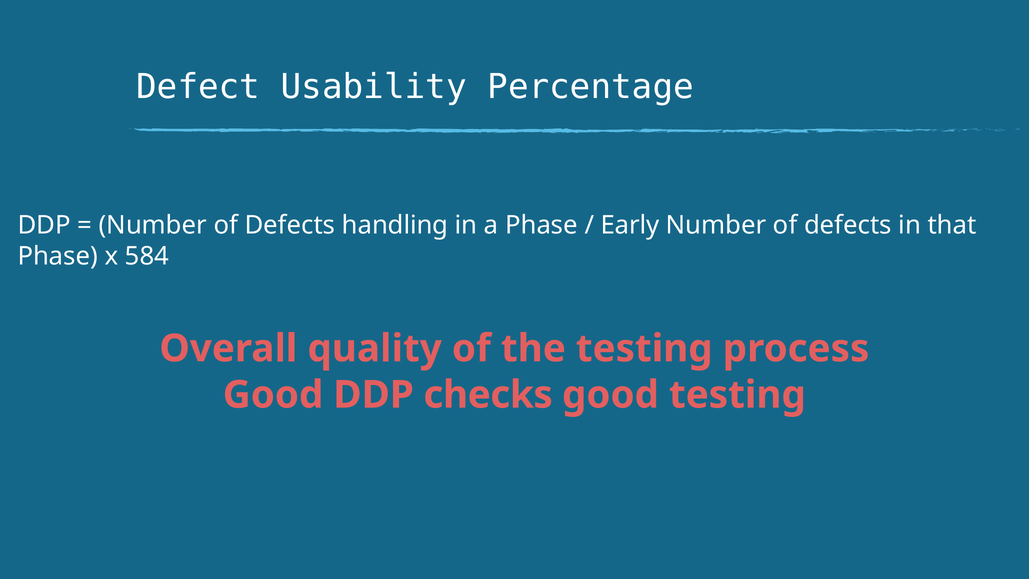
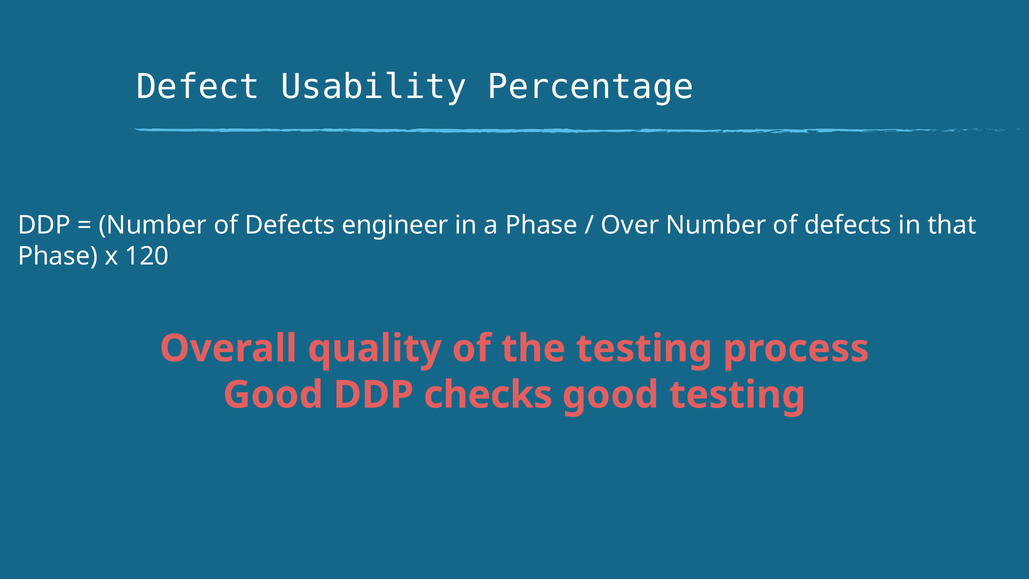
handling: handling -> engineer
Early: Early -> Over
584: 584 -> 120
